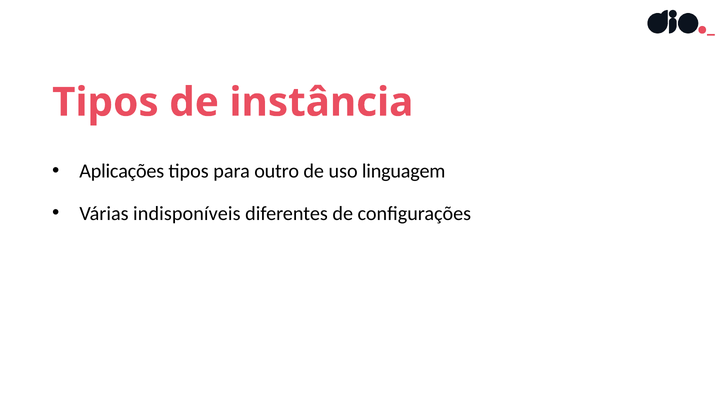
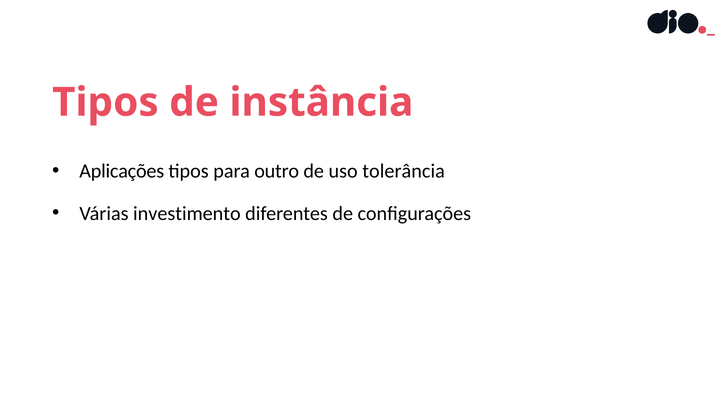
linguagem: linguagem -> tolerância
indisponíveis: indisponíveis -> investimento
